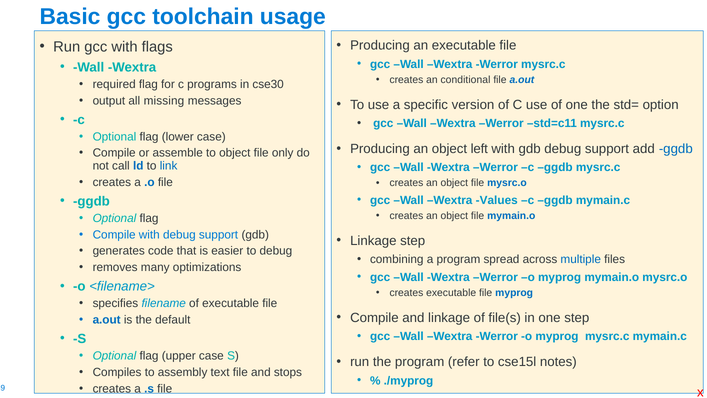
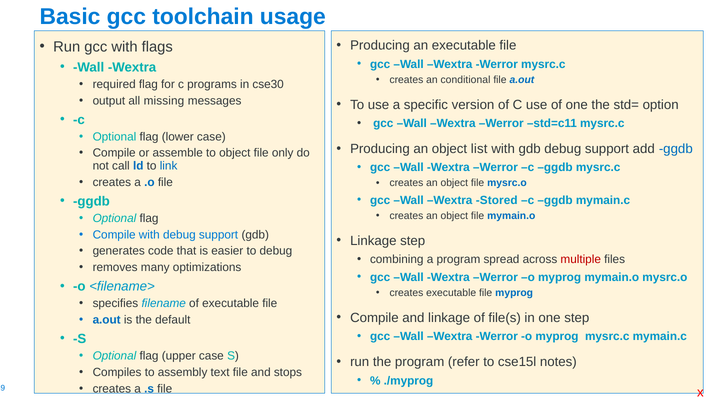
left: left -> list
Values: Values -> Stored
multiple colour: blue -> red
